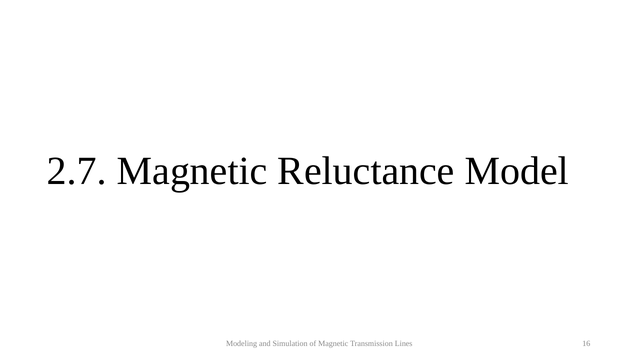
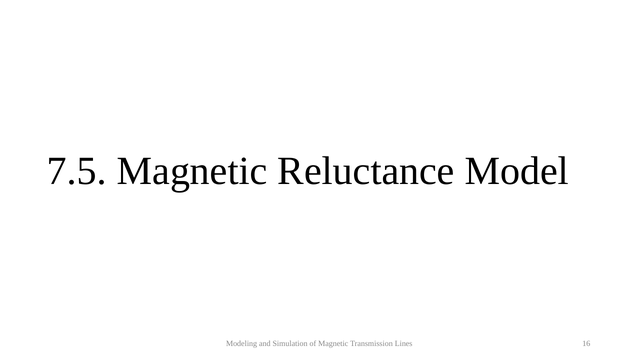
2.7: 2.7 -> 7.5
